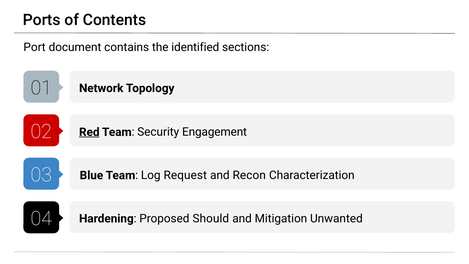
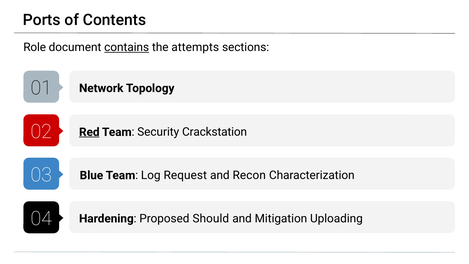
Port: Port -> Role
contains underline: none -> present
identified: identified -> attempts
Engagement: Engagement -> Crackstation
Unwanted: Unwanted -> Uploading
